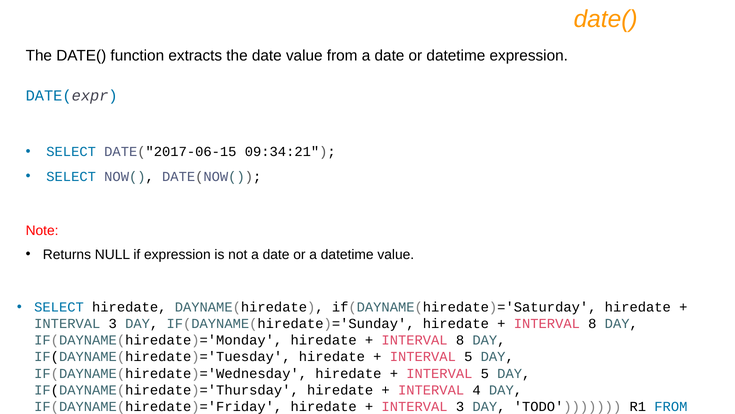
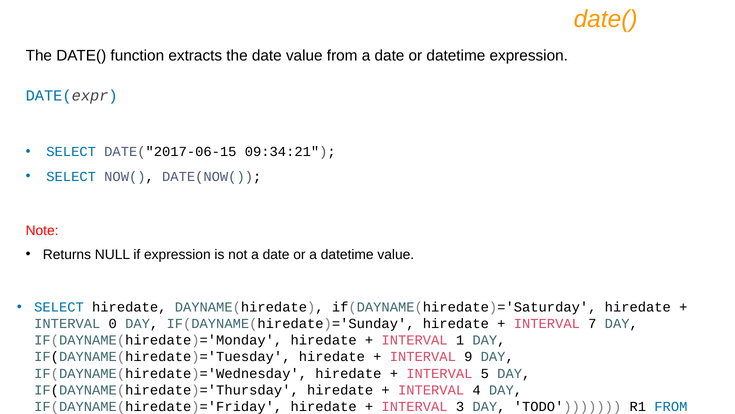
3 at (113, 323): 3 -> 0
8 at (592, 323): 8 -> 7
8 at (460, 340): 8 -> 1
5 at (468, 356): 5 -> 9
